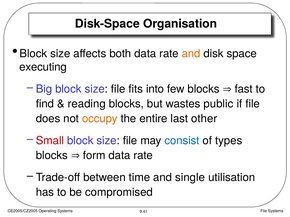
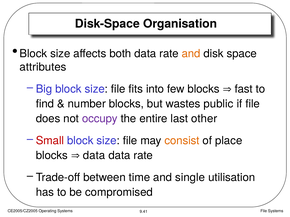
executing: executing -> attributes
reading: reading -> number
occupy colour: orange -> purple
consist colour: blue -> orange
types: types -> place
form at (94, 156): form -> data
